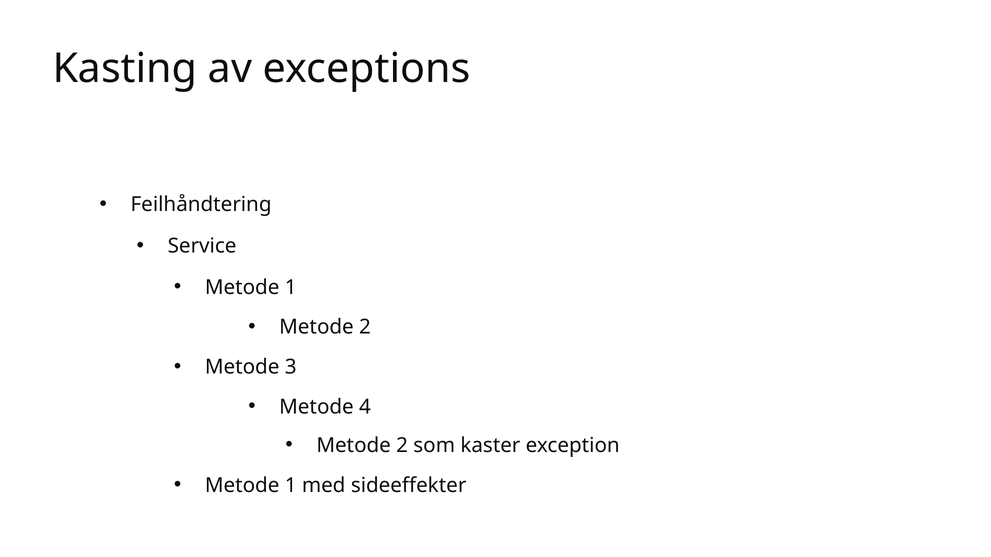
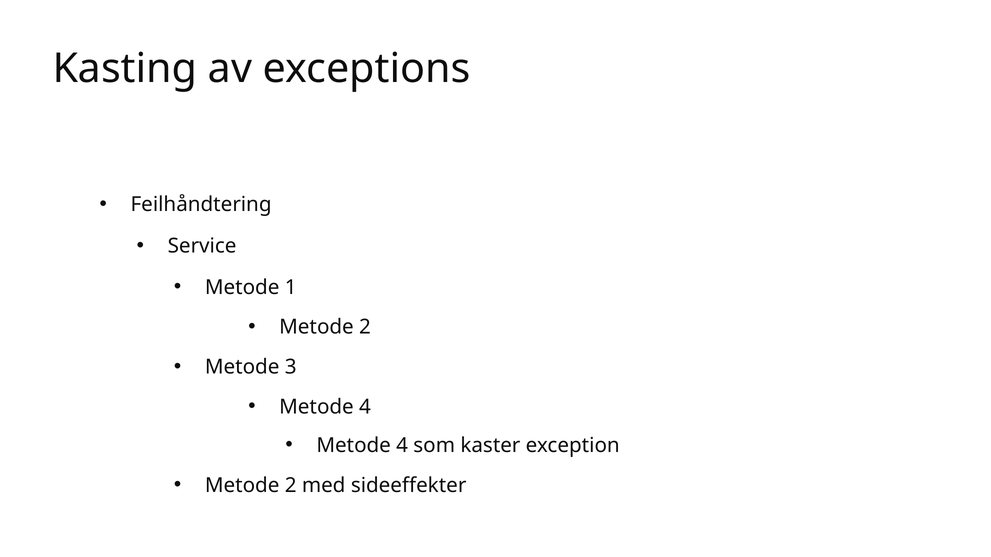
2 at (402, 446): 2 -> 4
1 at (291, 486): 1 -> 2
